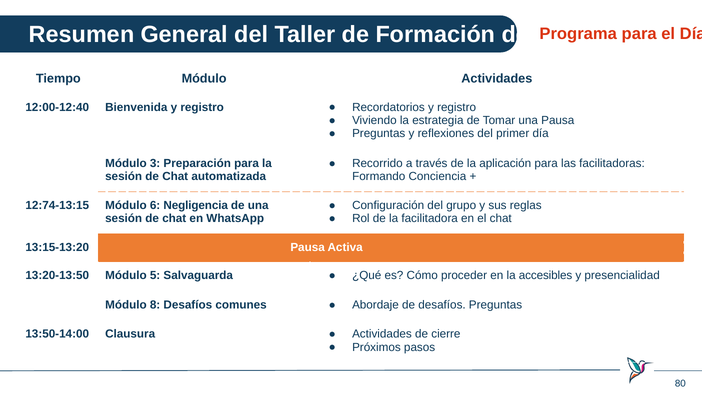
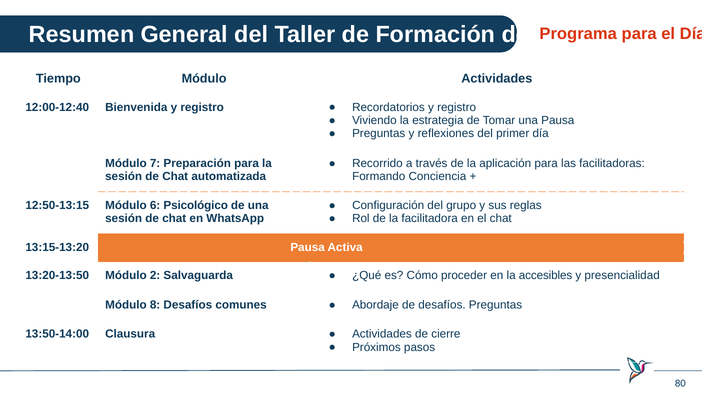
3: 3 -> 7
12:74-13:15: 12:74-13:15 -> 12:50-13:15
Negligencia: Negligencia -> Psicológico
Módulo 5: 5 -> 2
